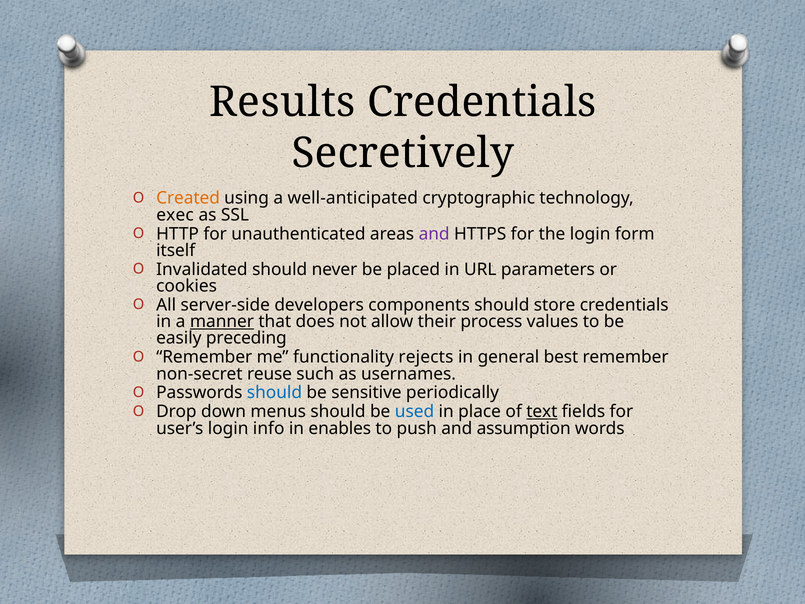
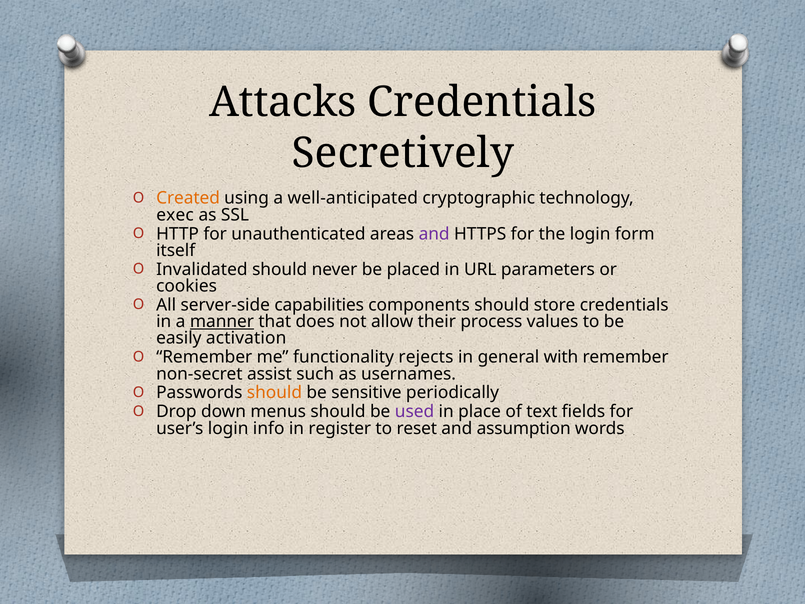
Results: Results -> Attacks
developers: developers -> capabilities
preceding: preceding -> activation
best: best -> with
reuse: reuse -> assist
should at (274, 393) colour: blue -> orange
used colour: blue -> purple
text underline: present -> none
enables: enables -> register
push: push -> reset
